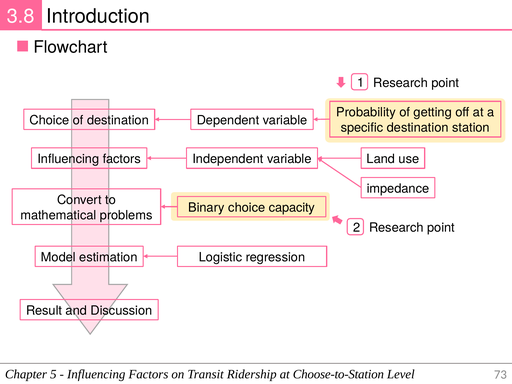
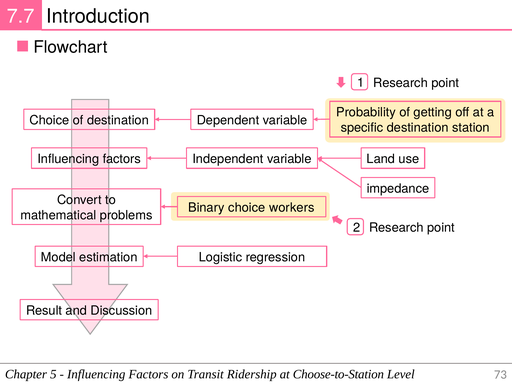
3.8: 3.8 -> 7.7
capacity: capacity -> workers
